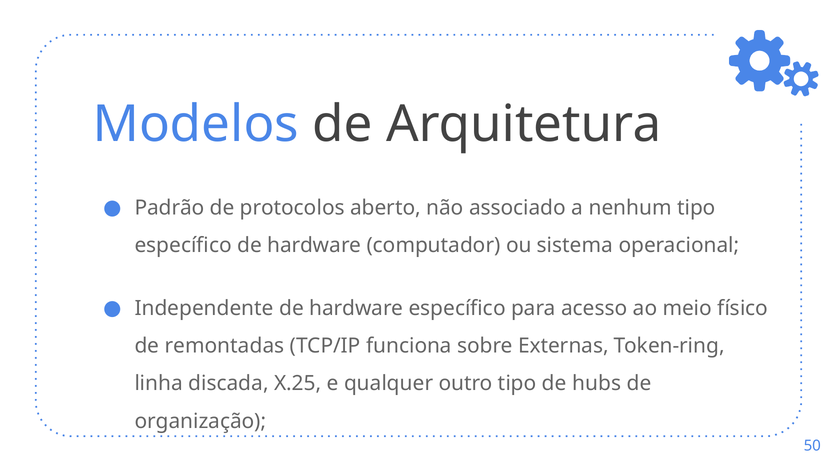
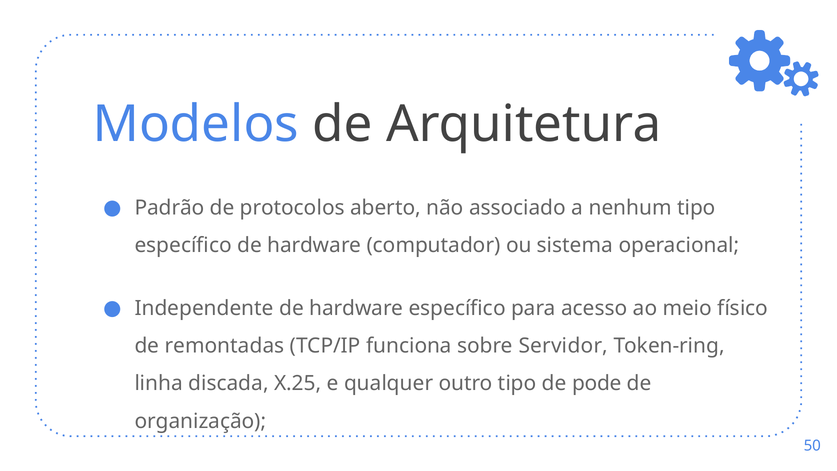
Externas: Externas -> Servidor
hubs: hubs -> pode
